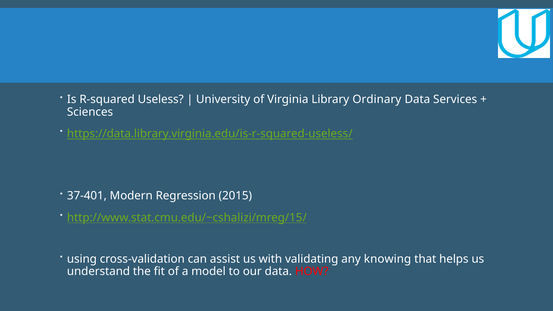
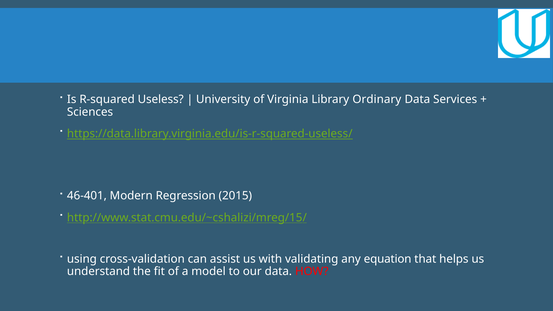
37-401: 37-401 -> 46-401
knowing: knowing -> equation
